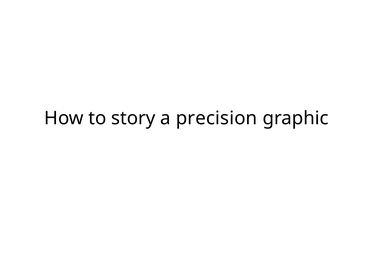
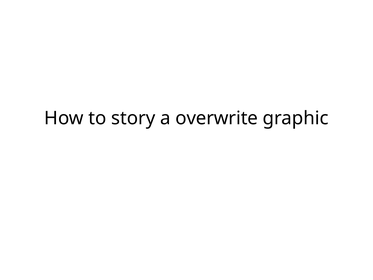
precision: precision -> overwrite
